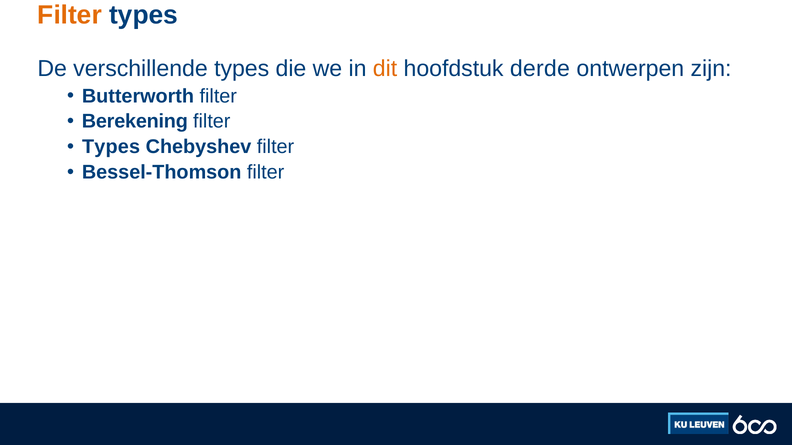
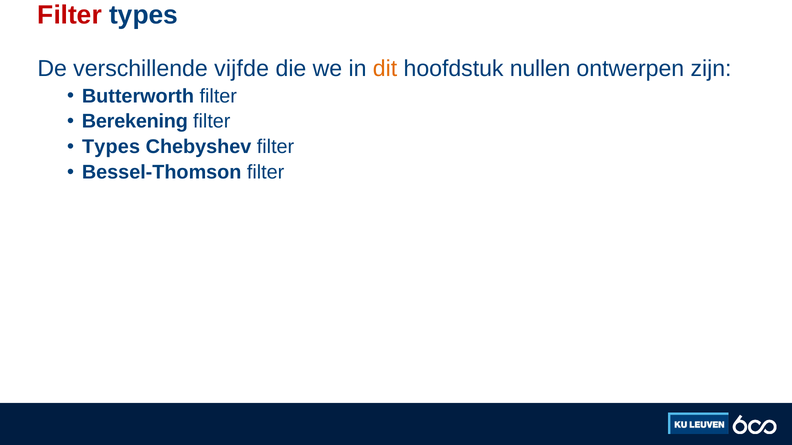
Filter at (70, 15) colour: orange -> red
verschillende types: types -> vijfde
derde: derde -> nullen
